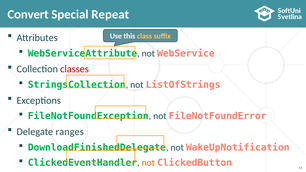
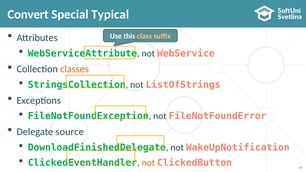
Repeat: Repeat -> Typical
classes colour: red -> orange
ranges: ranges -> source
